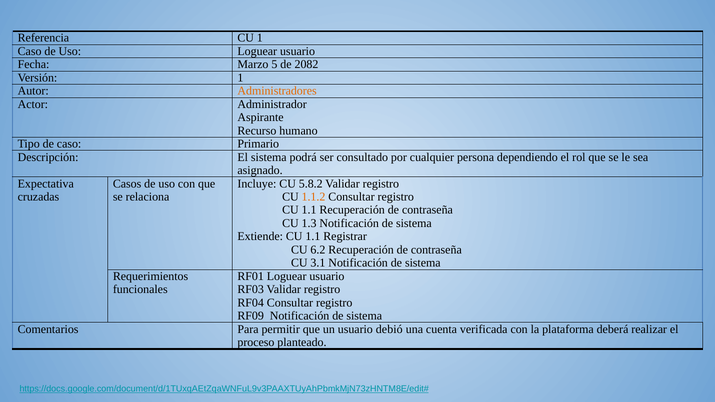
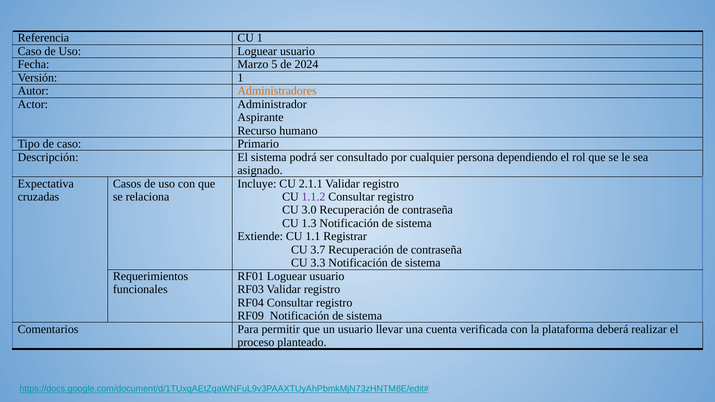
2082: 2082 -> 2024
5.8.2: 5.8.2 -> 2.1.1
1.1.2 colour: orange -> purple
1.1 at (309, 210): 1.1 -> 3.0
6.2: 6.2 -> 3.7
3.1: 3.1 -> 3.3
debió: debió -> llevar
